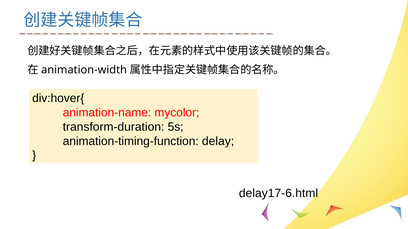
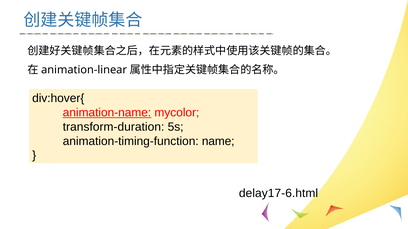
animation-width: animation-width -> animation-linear
animation-name underline: none -> present
delay: delay -> name
